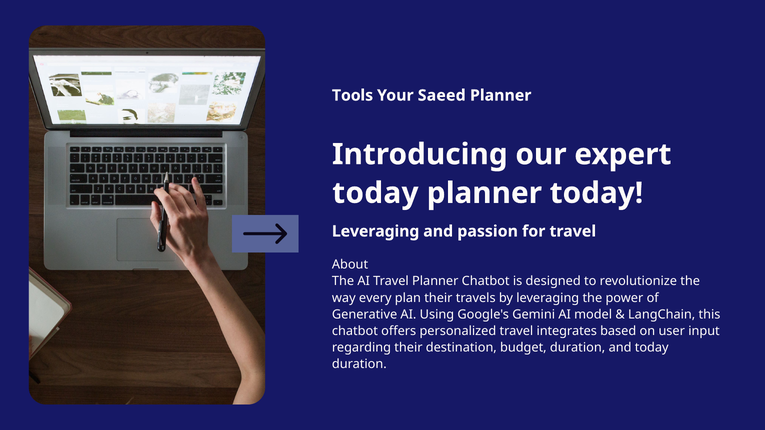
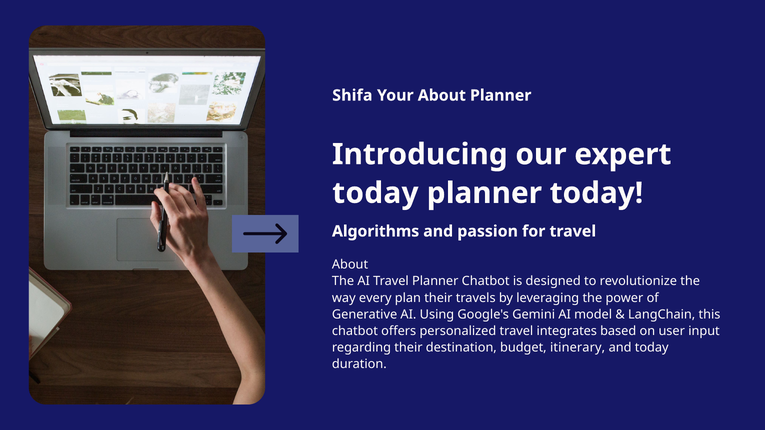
Tools: Tools -> Shifa
Your Saeed: Saeed -> About
Leveraging at (376, 231): Leveraging -> Algorithms
budget duration: duration -> itinerary
